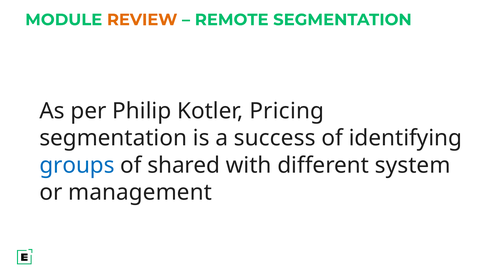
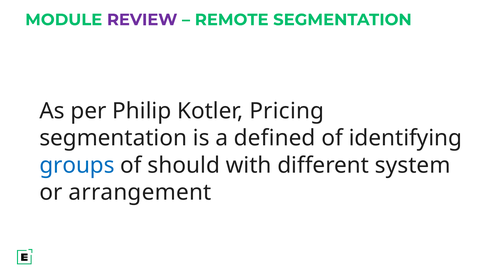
REVIEW colour: orange -> purple
success: success -> defined
shared: shared -> should
management: management -> arrangement
